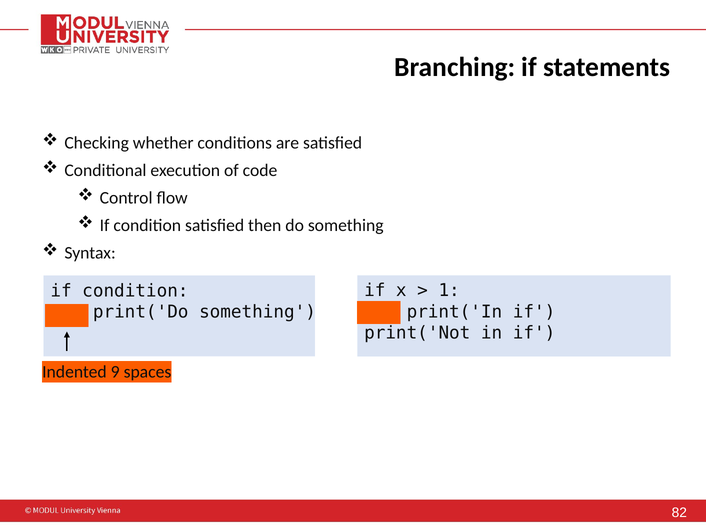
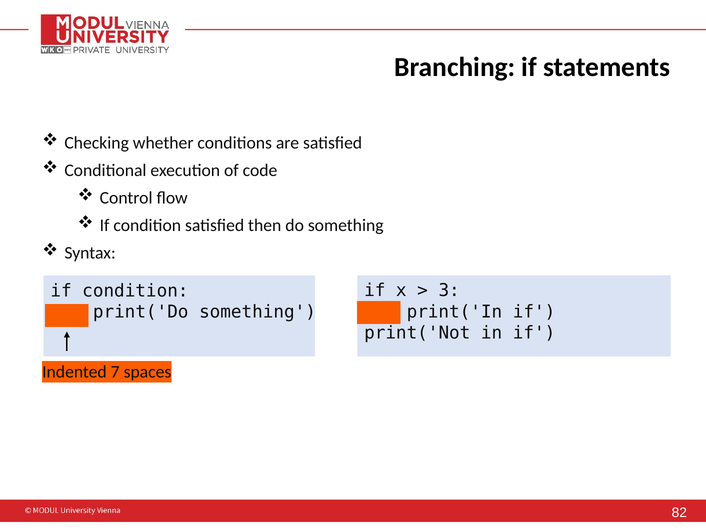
1: 1 -> 3
9: 9 -> 7
